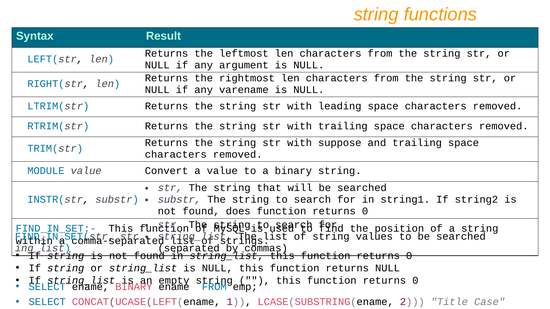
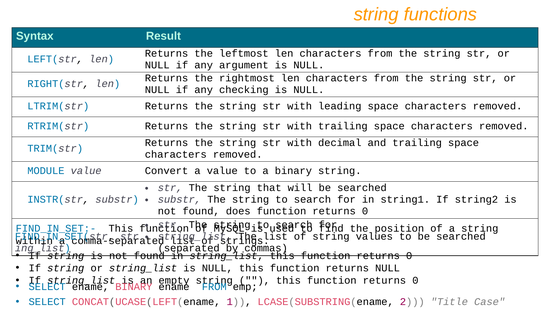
varename: varename -> checking
suppose: suppose -> decimal
